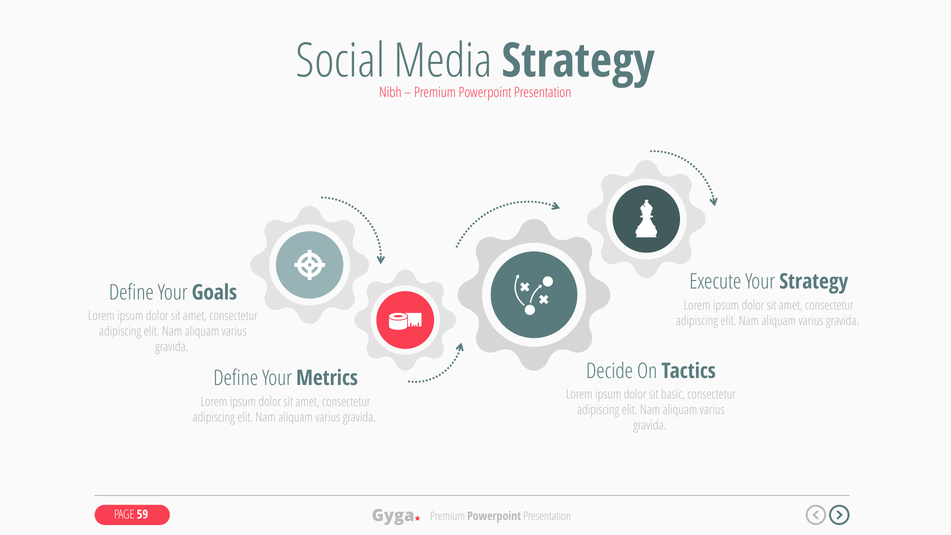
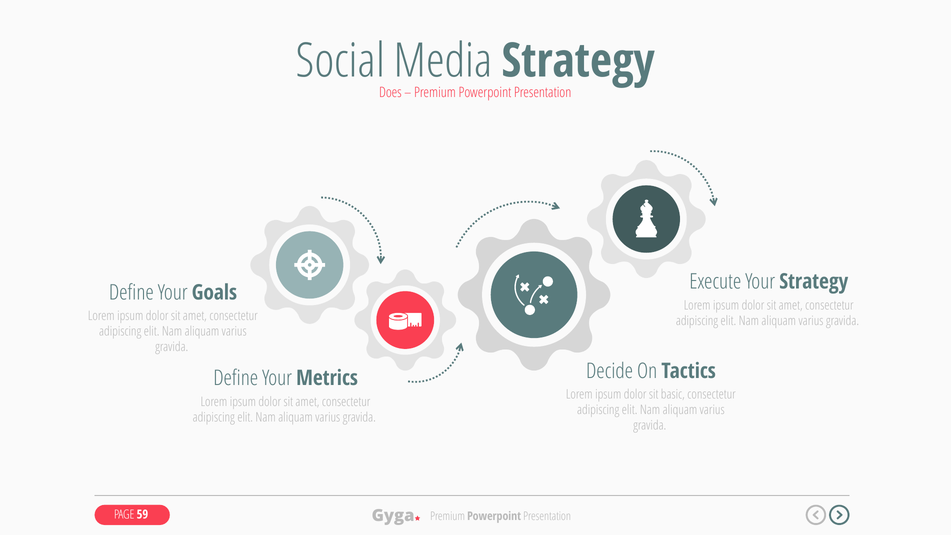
Nibh: Nibh -> Does
